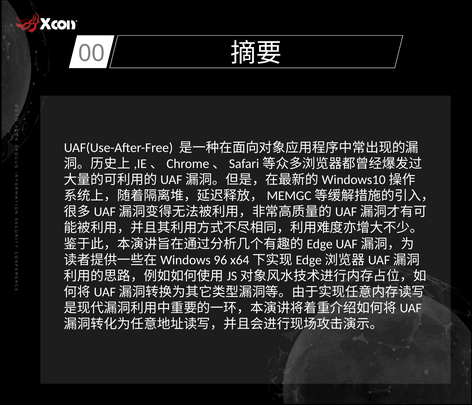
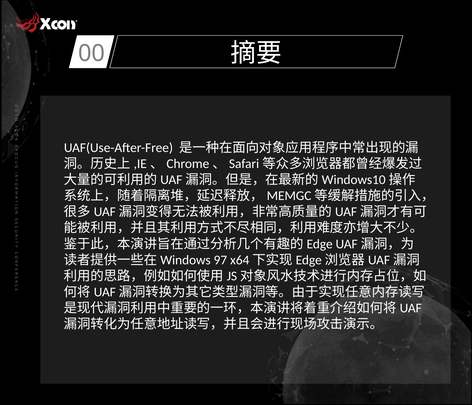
96: 96 -> 97
